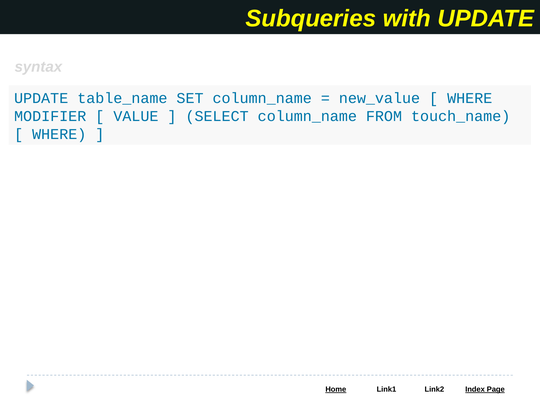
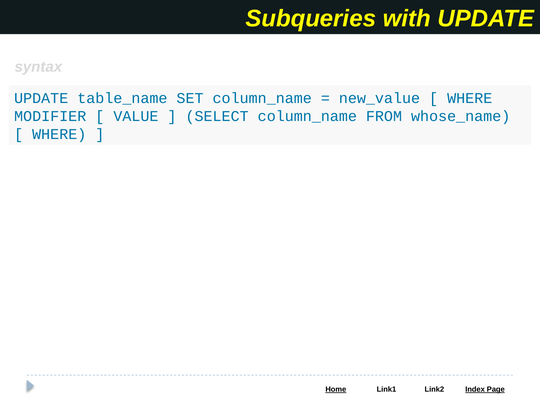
touch_name: touch_name -> whose_name
